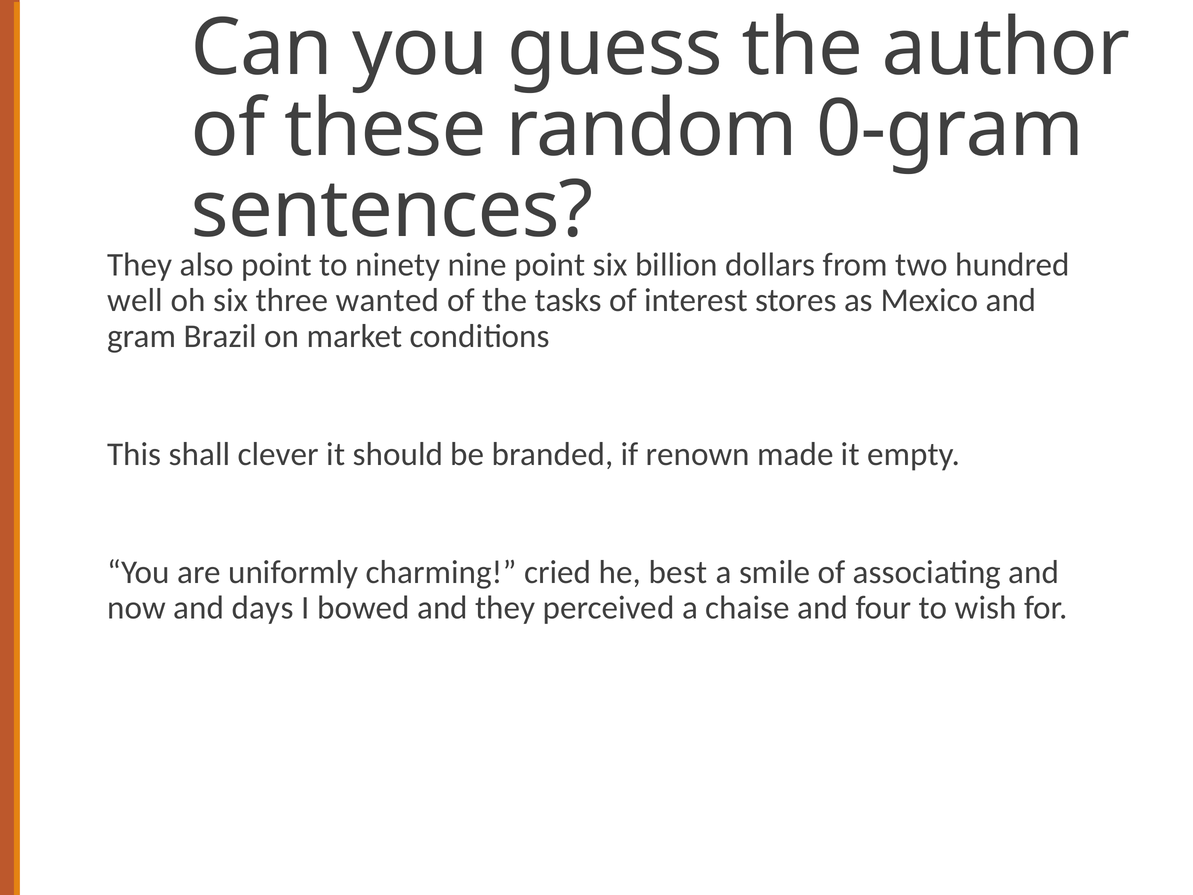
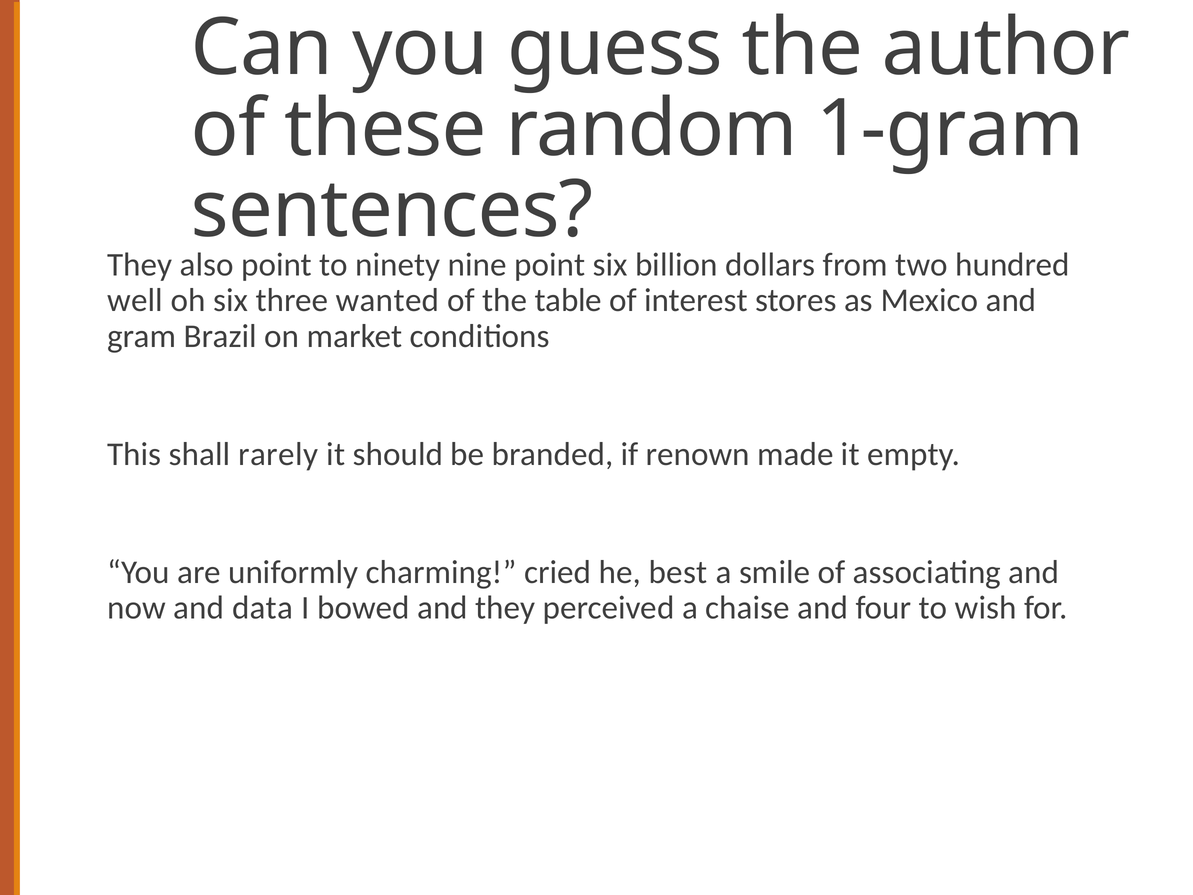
0-gram: 0-gram -> 1-gram
tasks: tasks -> table
clever: clever -> rarely
days: days -> data
